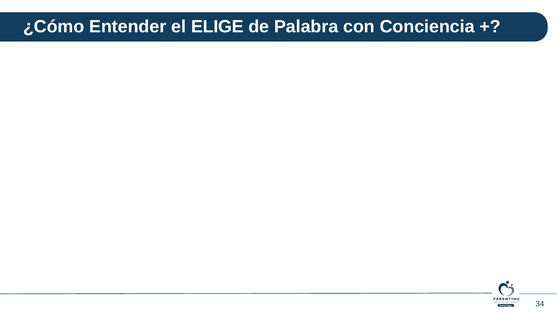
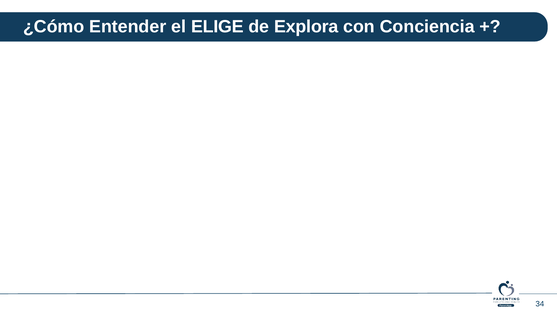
Palabra: Palabra -> Explora
